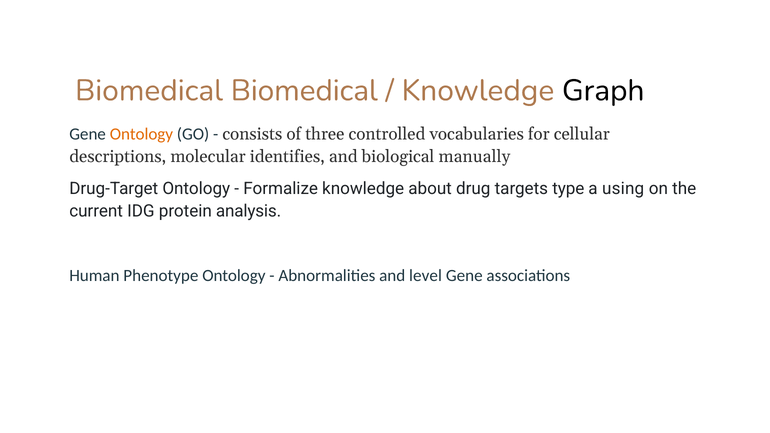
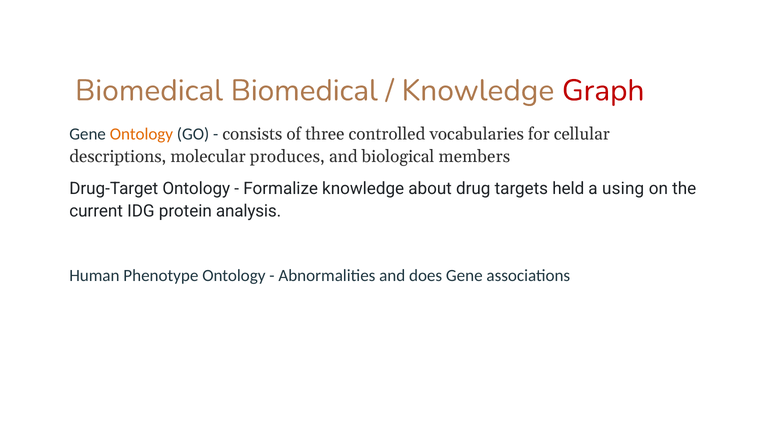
Graph colour: black -> red
identifies: identifies -> produces
manually: manually -> members
type: type -> held
level: level -> does
